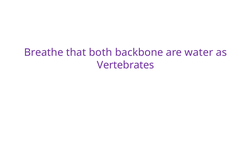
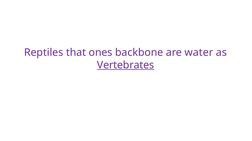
Breathe: Breathe -> Reptiles
both: both -> ones
Vertebrates underline: none -> present
